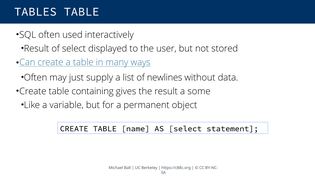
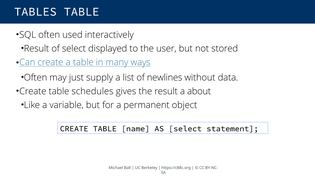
containing: containing -> schedules
some: some -> about
